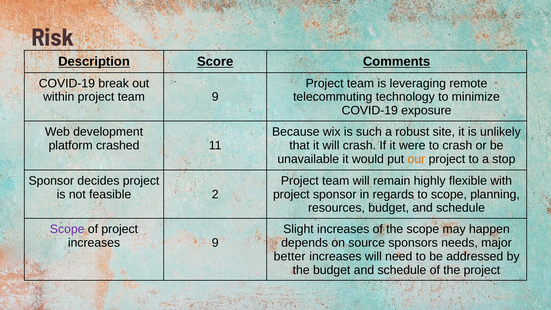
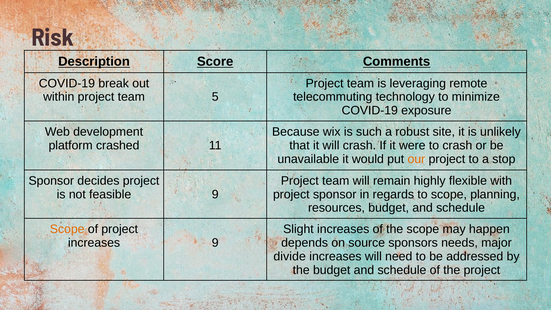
team 9: 9 -> 5
feasible 2: 2 -> 9
Scope at (67, 229) colour: purple -> orange
better: better -> divide
